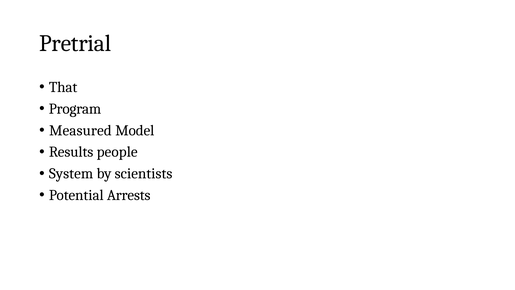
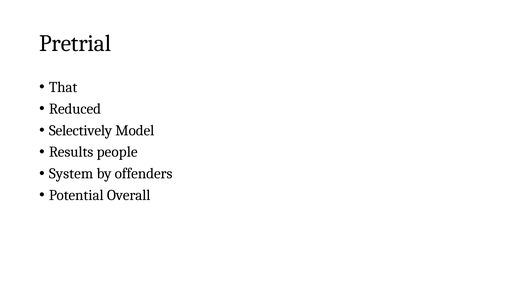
Program: Program -> Reduced
Measured: Measured -> Selectively
scientists: scientists -> offenders
Arrests: Arrests -> Overall
